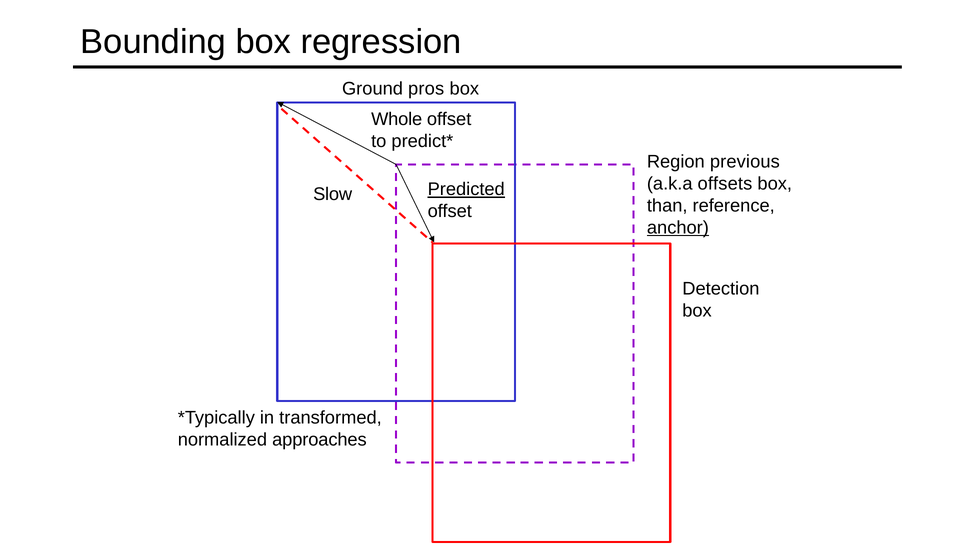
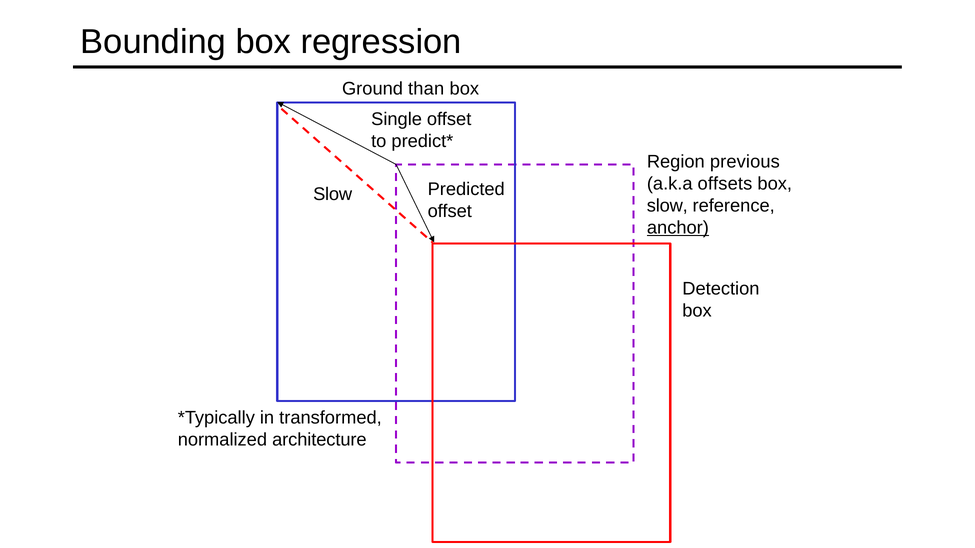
pros: pros -> than
Whole: Whole -> Single
Predicted underline: present -> none
than at (667, 206): than -> slow
approaches: approaches -> architecture
